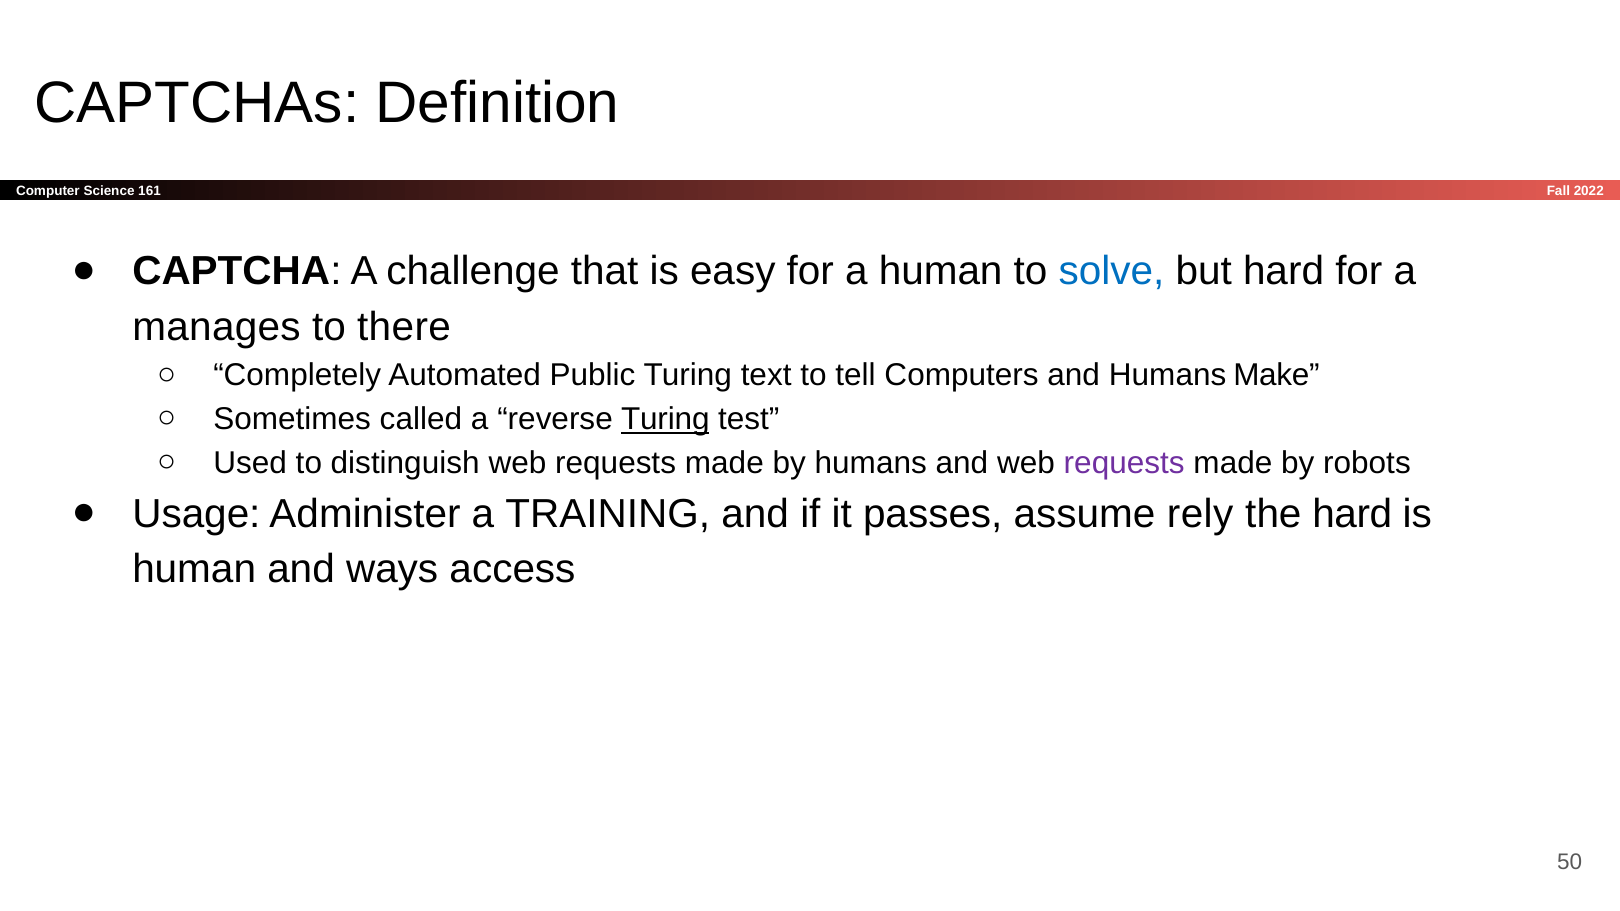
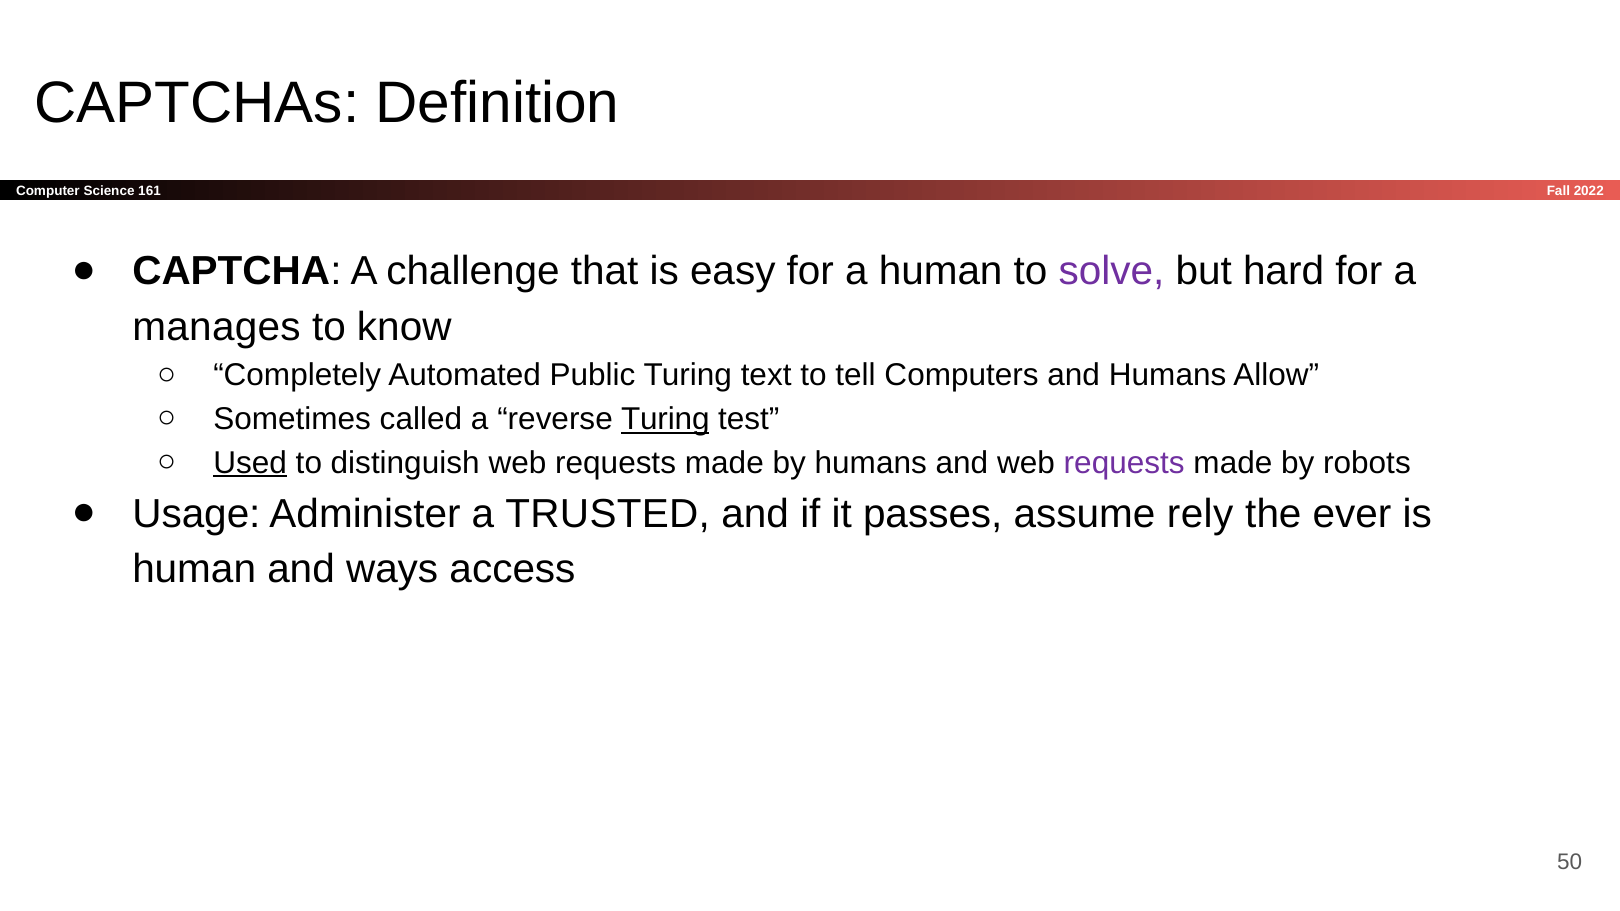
solve colour: blue -> purple
there: there -> know
Make: Make -> Allow
Used underline: none -> present
TRAINING: TRAINING -> TRUSTED
the hard: hard -> ever
